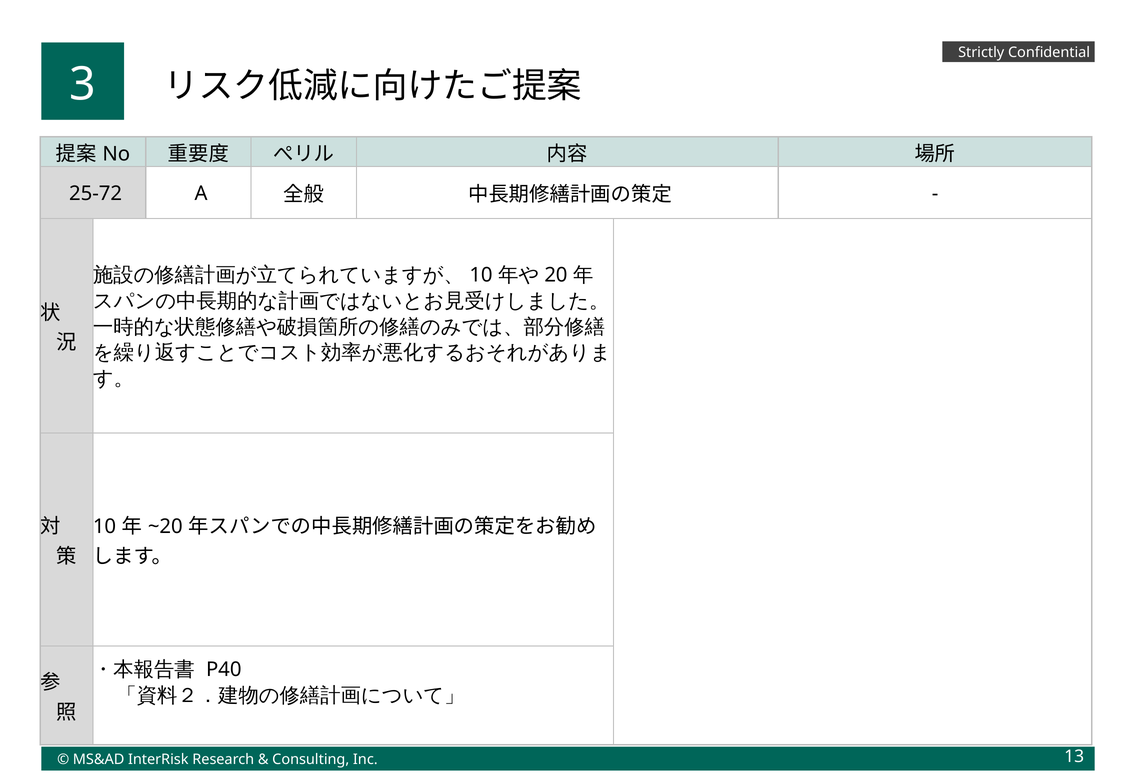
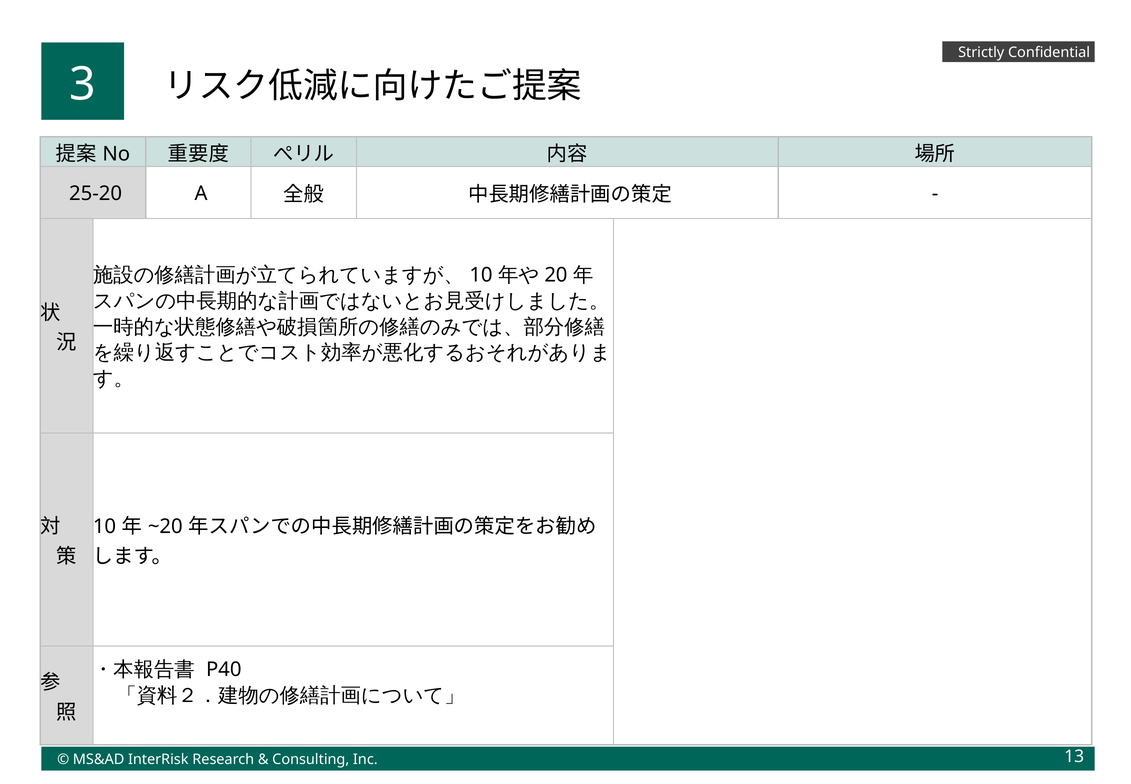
25-72: 25-72 -> 25-20
